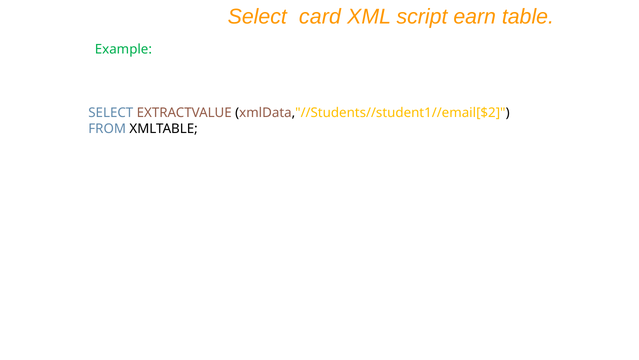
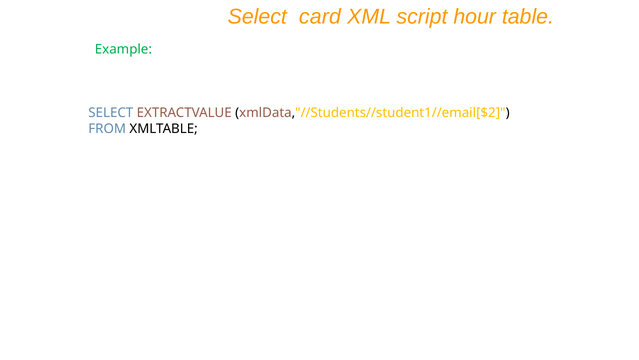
earn: earn -> hour
